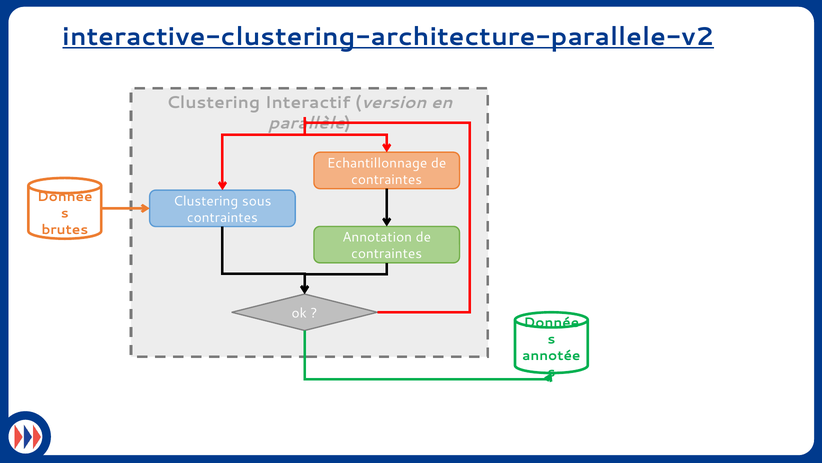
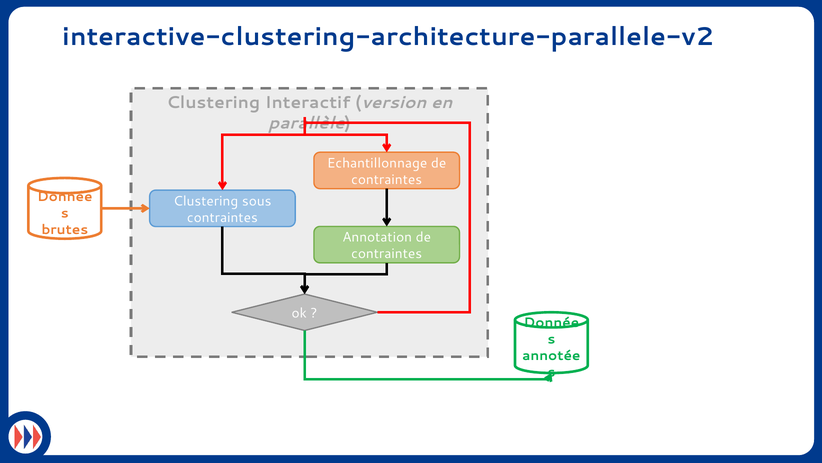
interactive-clustering-architecture-parallele-v2 underline: present -> none
